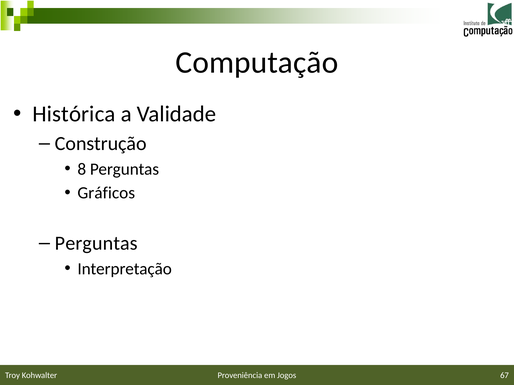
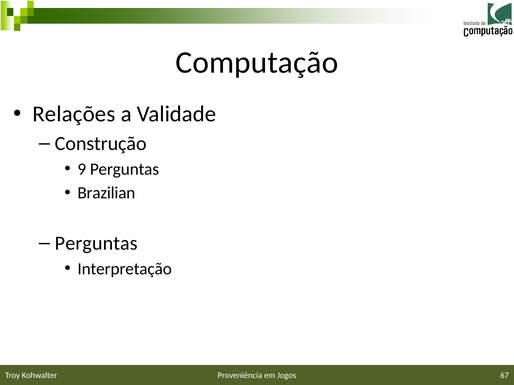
Histórica: Histórica -> Relações
8: 8 -> 9
Gráficos: Gráficos -> Brazilian
